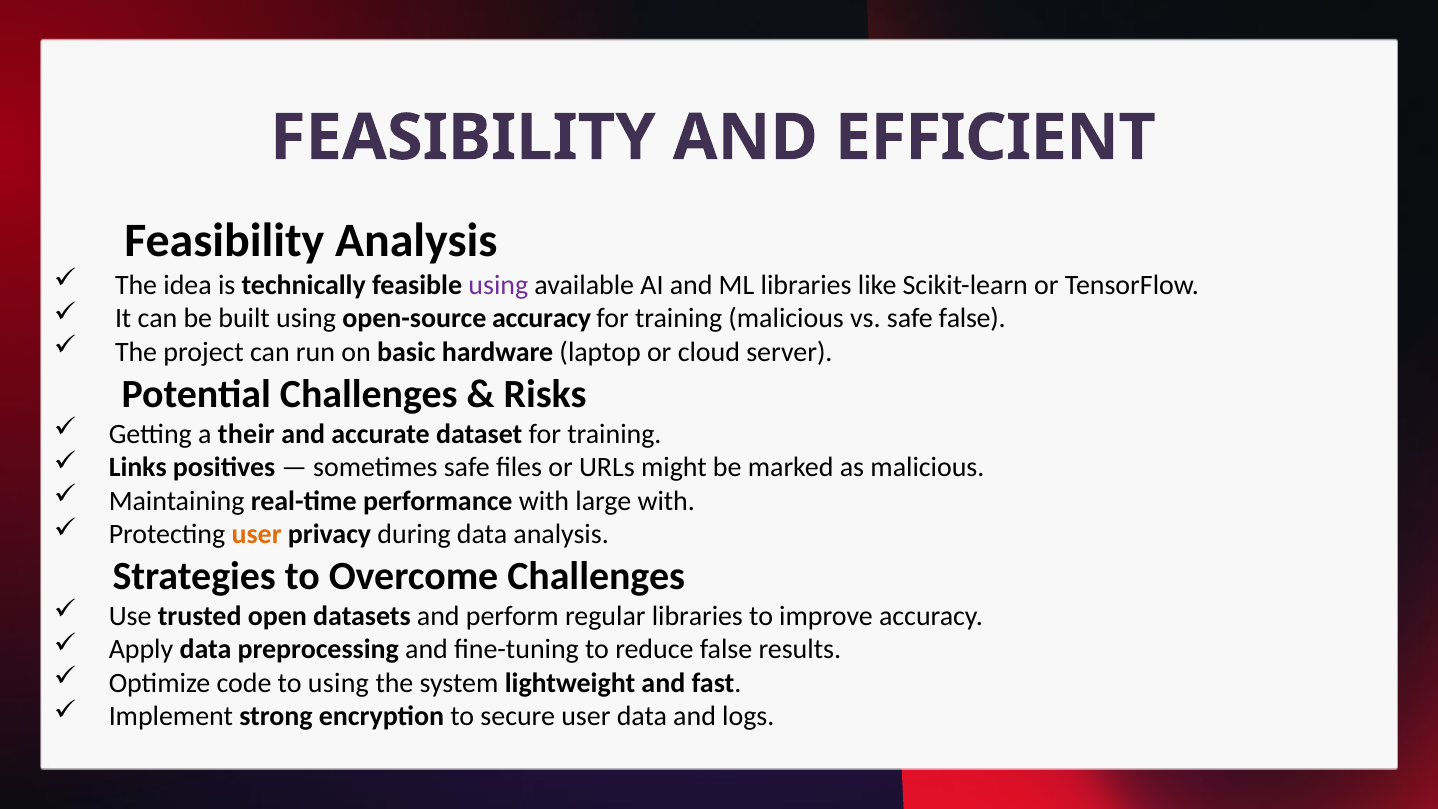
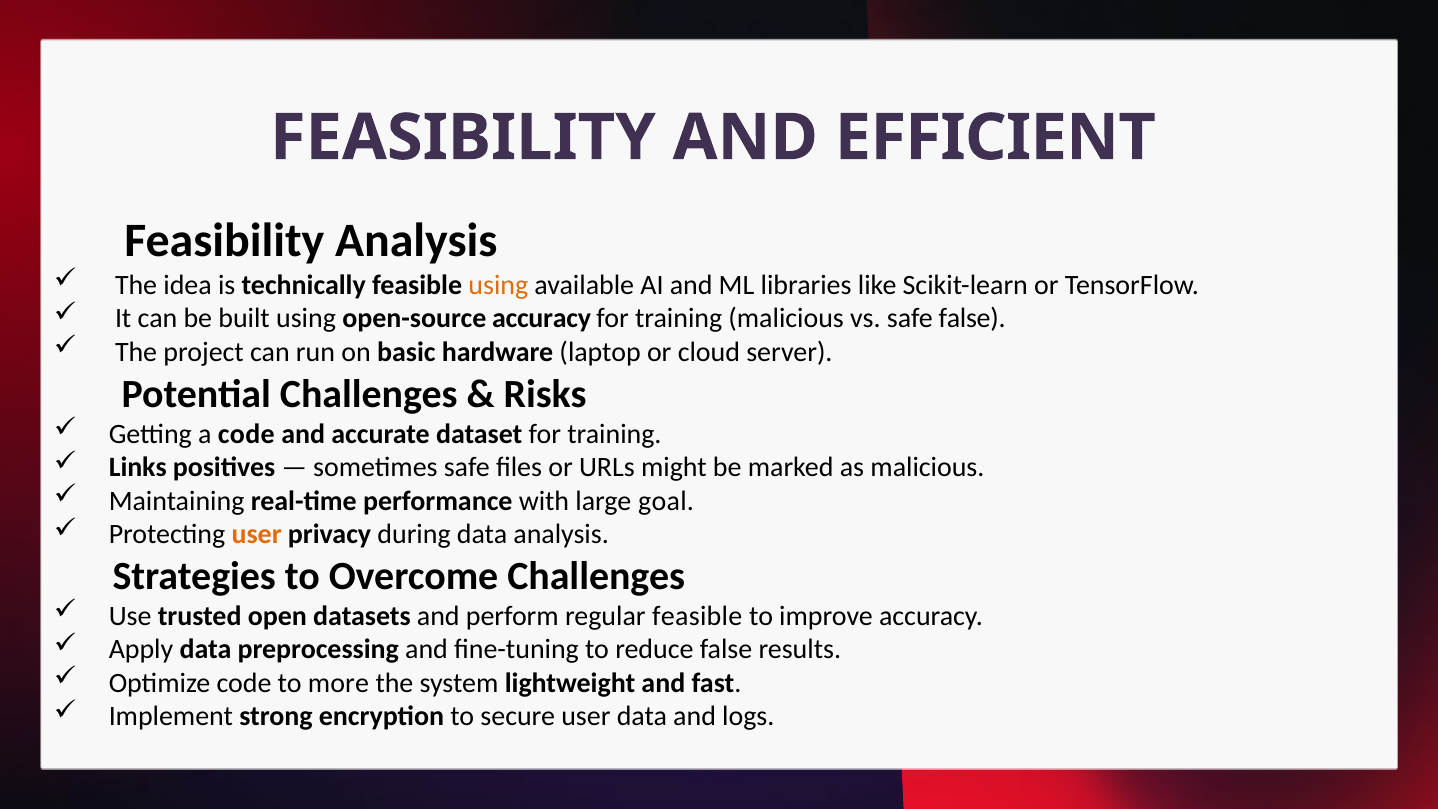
using at (498, 285) colour: purple -> orange
a their: their -> code
large with: with -> goal
regular libraries: libraries -> feasible
to using: using -> more
